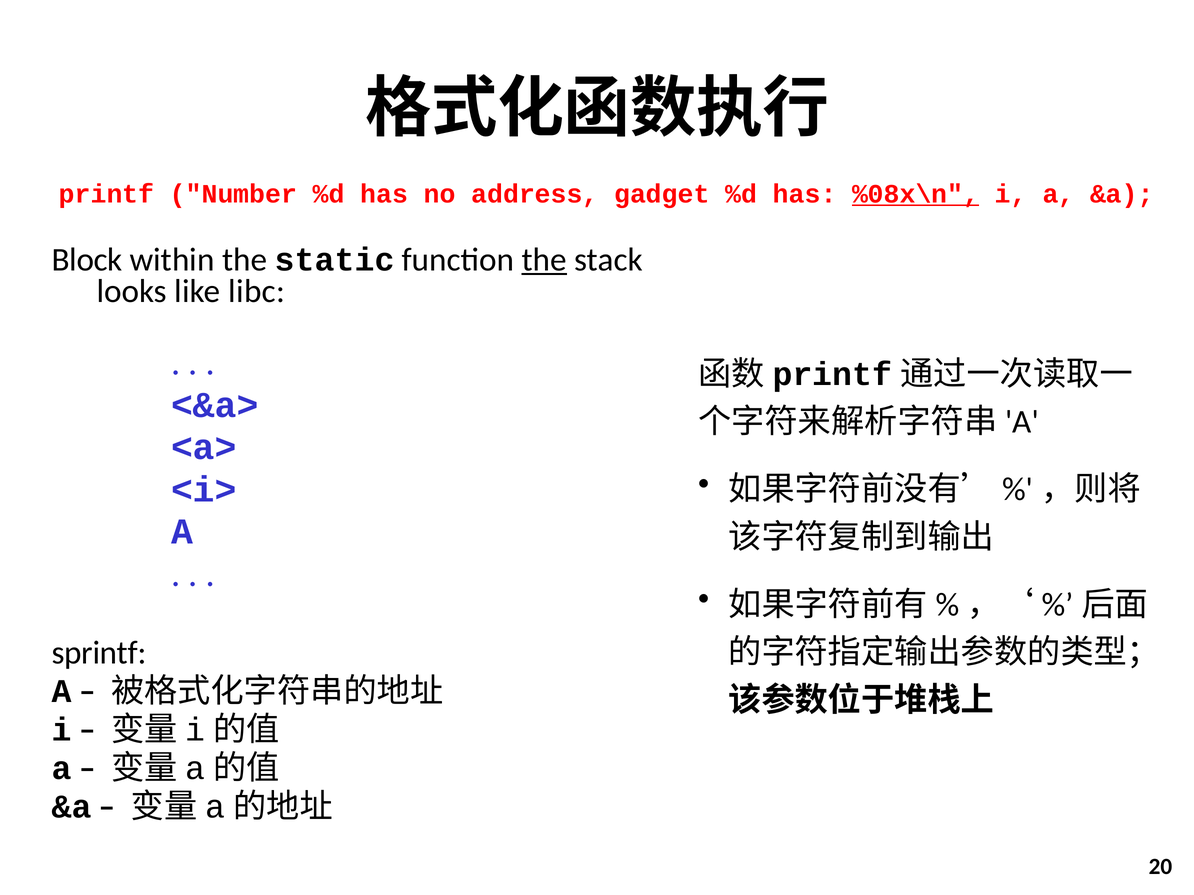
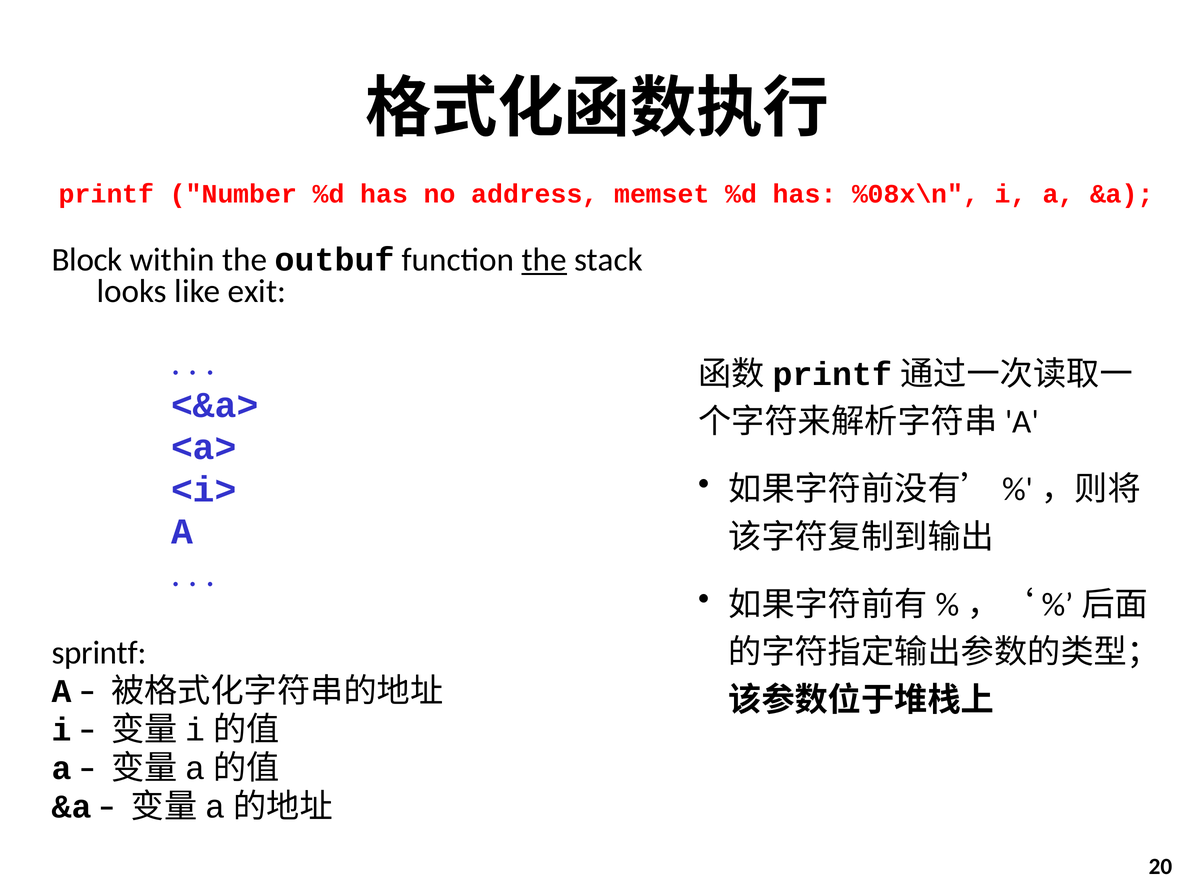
gadget: gadget -> memset
%08x\n underline: present -> none
static: static -> outbuf
libc: libc -> exit
